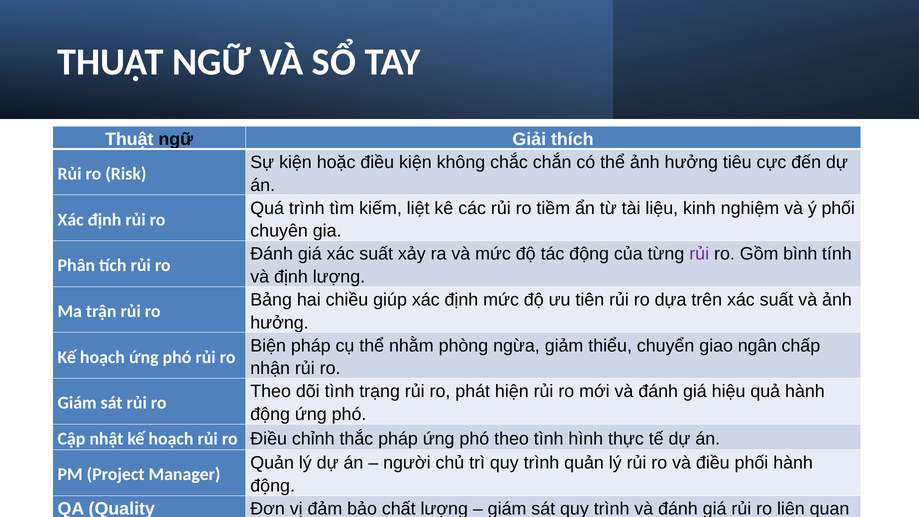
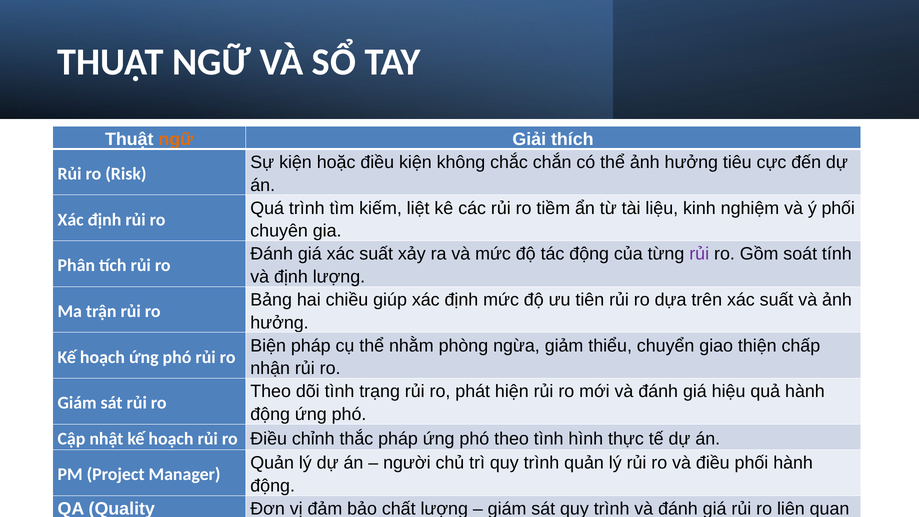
ngữ at (176, 139) colour: black -> orange
Gồm bình: bình -> soát
ngân: ngân -> thiện
